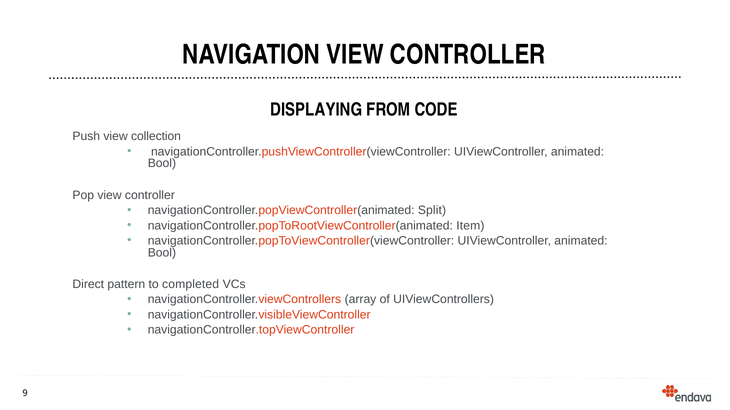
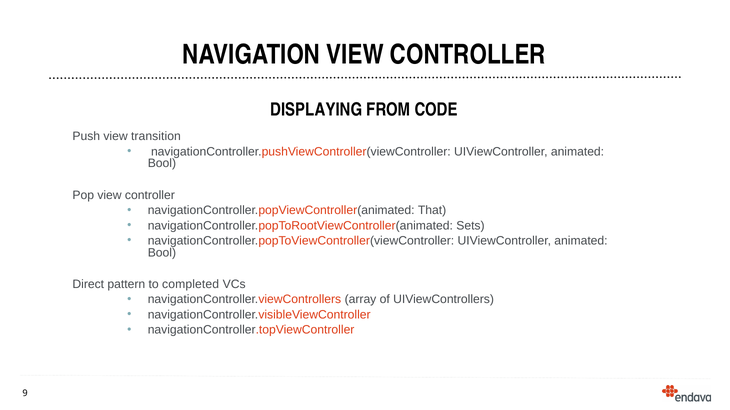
collection: collection -> transition
Split: Split -> That
Item: Item -> Sets
